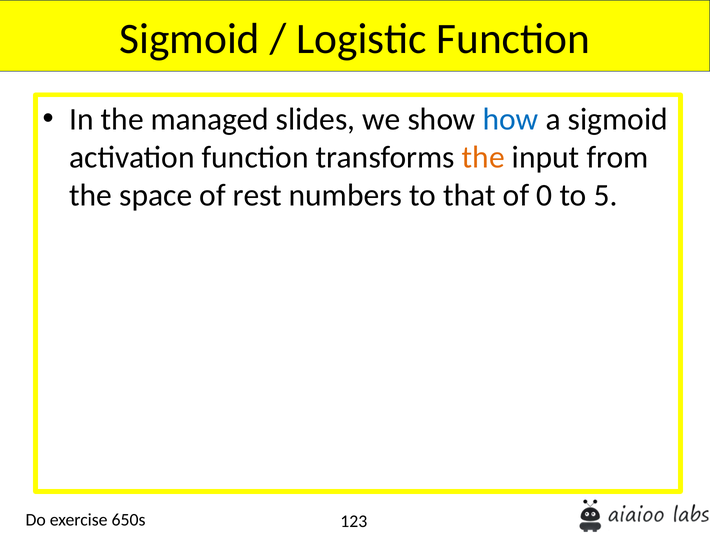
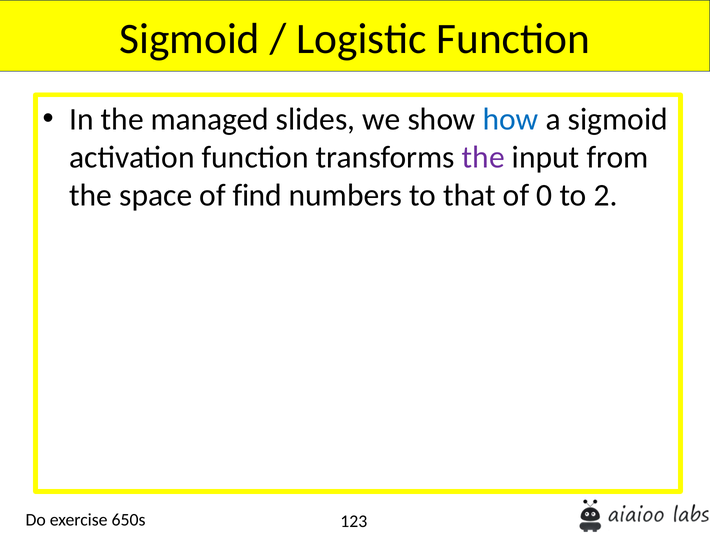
the at (483, 157) colour: orange -> purple
rest: rest -> find
5: 5 -> 2
